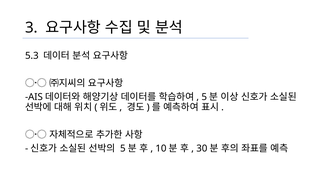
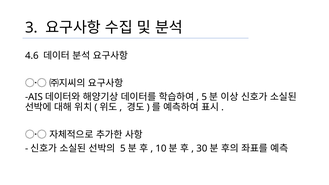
5.3: 5.3 -> 4.6
